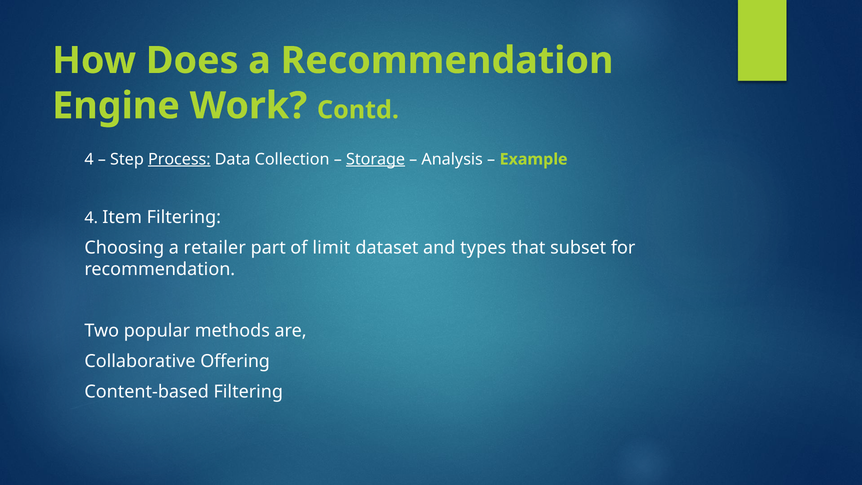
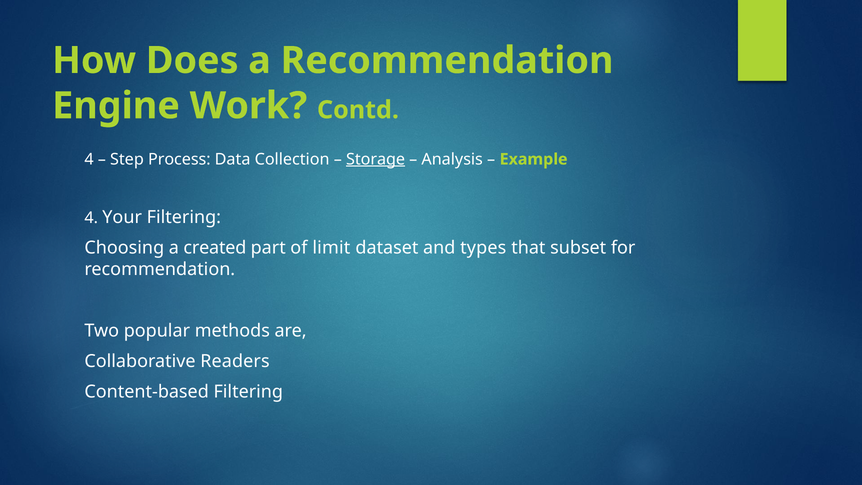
Process underline: present -> none
Item: Item -> Your
retailer: retailer -> created
Offering: Offering -> Readers
